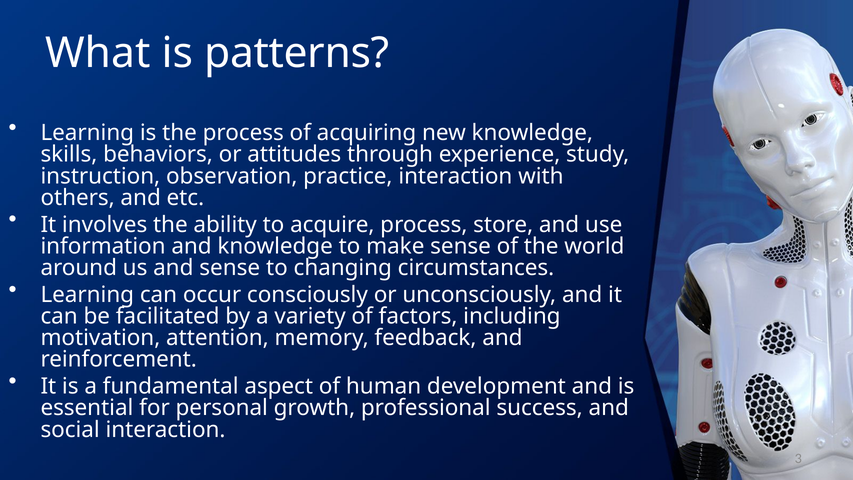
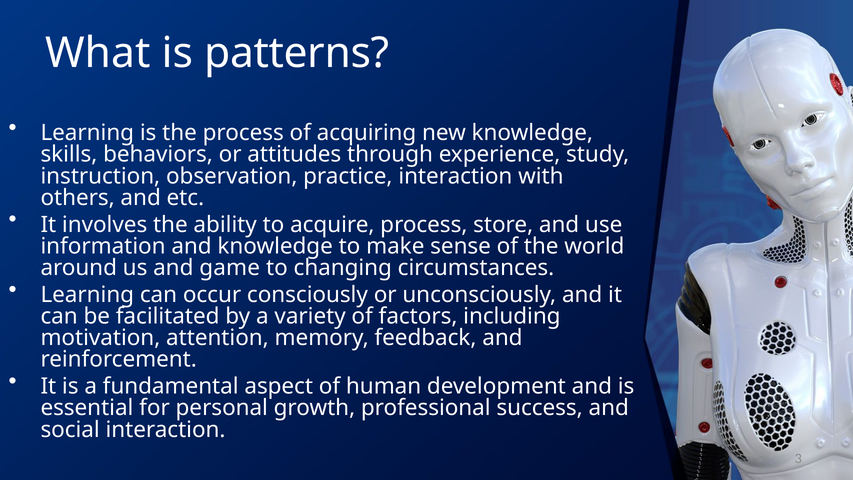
and sense: sense -> game
